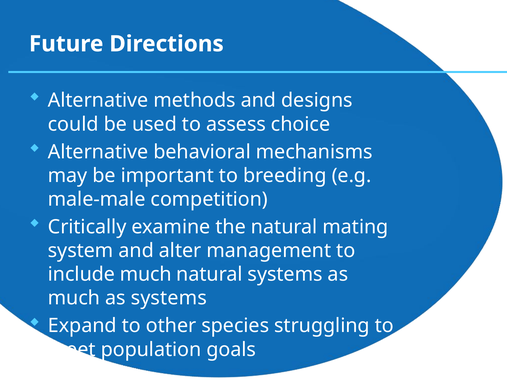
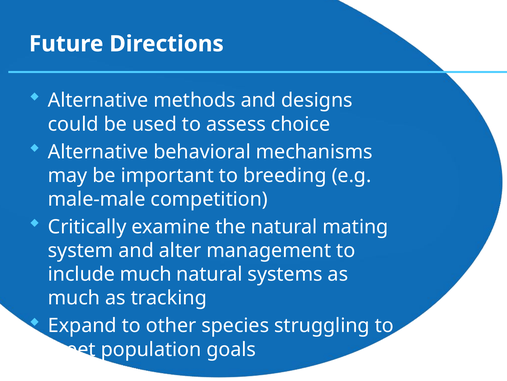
as systems: systems -> tracking
